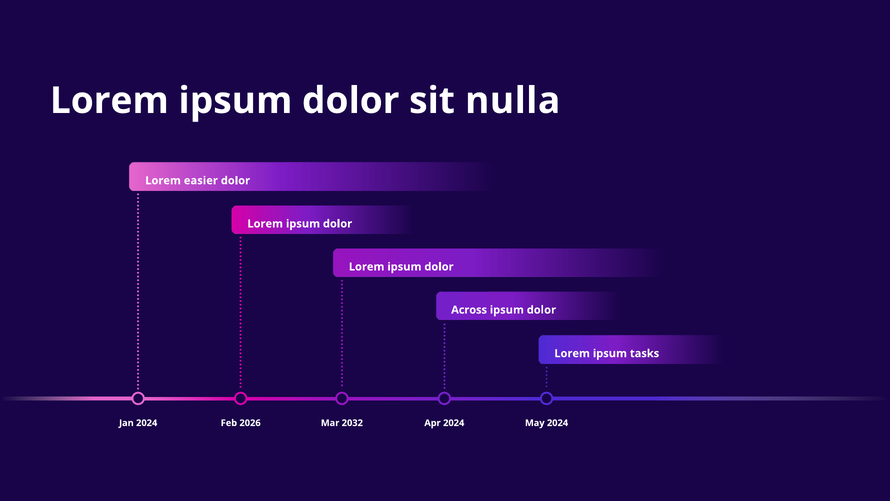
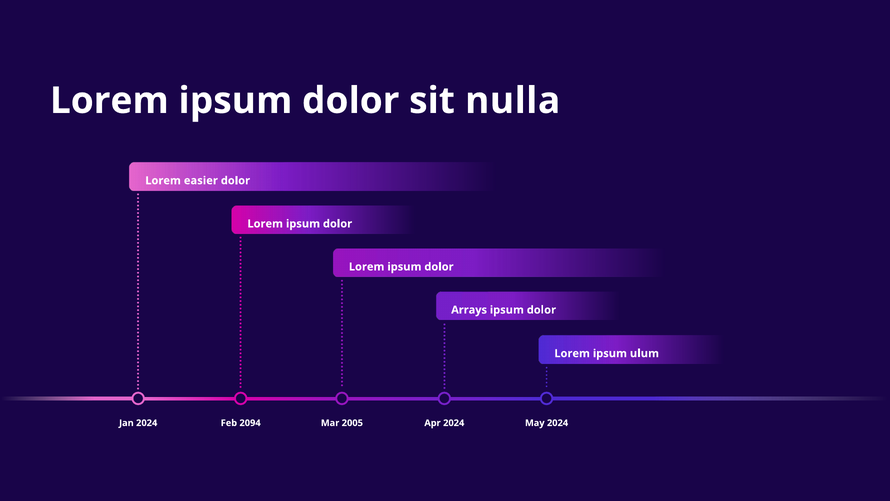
Across: Across -> Arrays
tasks: tasks -> ulum
2026: 2026 -> 2094
2032: 2032 -> 2005
